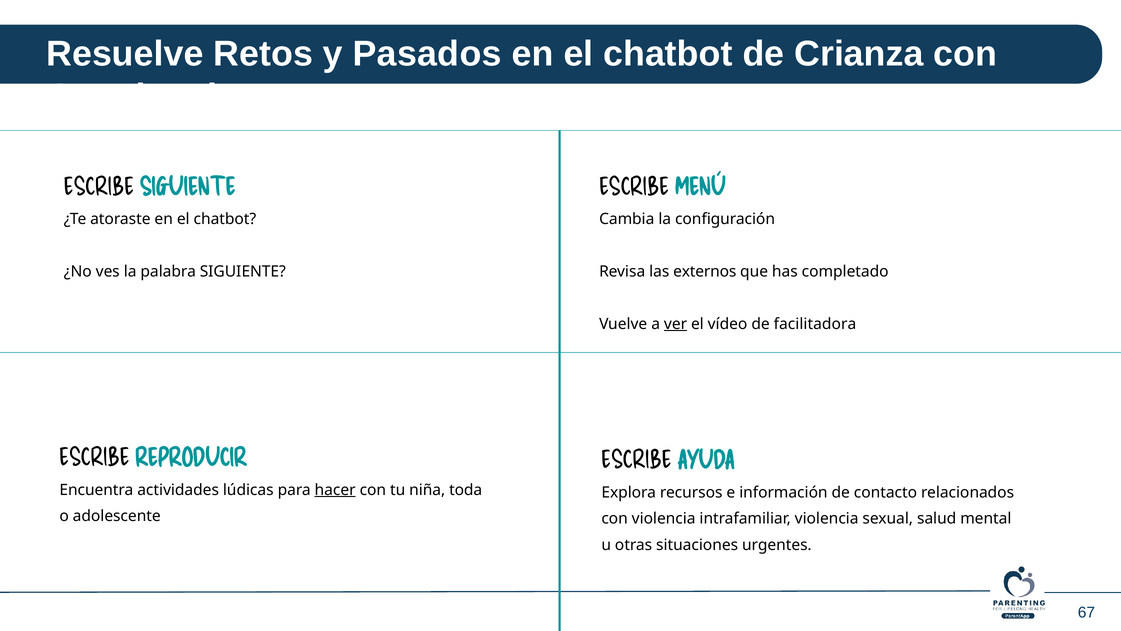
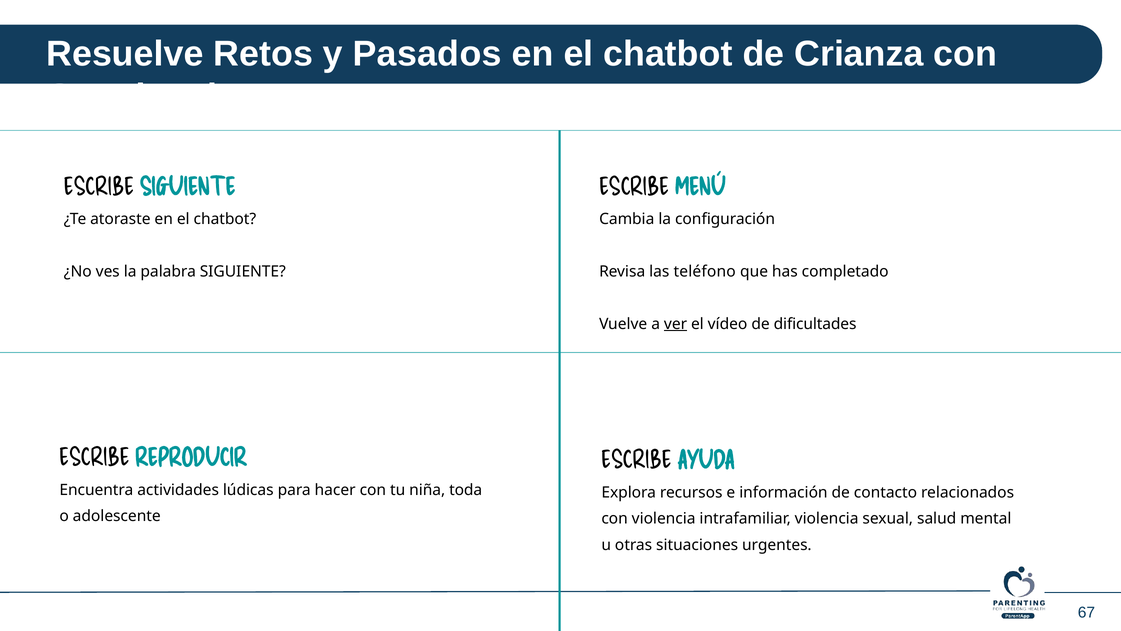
externos: externos -> teléfono
facilitadora: facilitadora -> dificultades
hacer underline: present -> none
